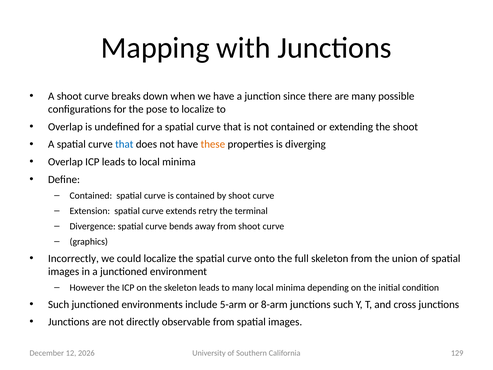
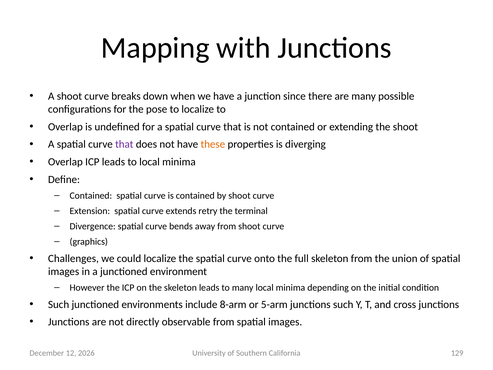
that at (124, 144) colour: blue -> purple
Incorrectly: Incorrectly -> Challenges
5-arm: 5-arm -> 8-arm
8-arm: 8-arm -> 5-arm
